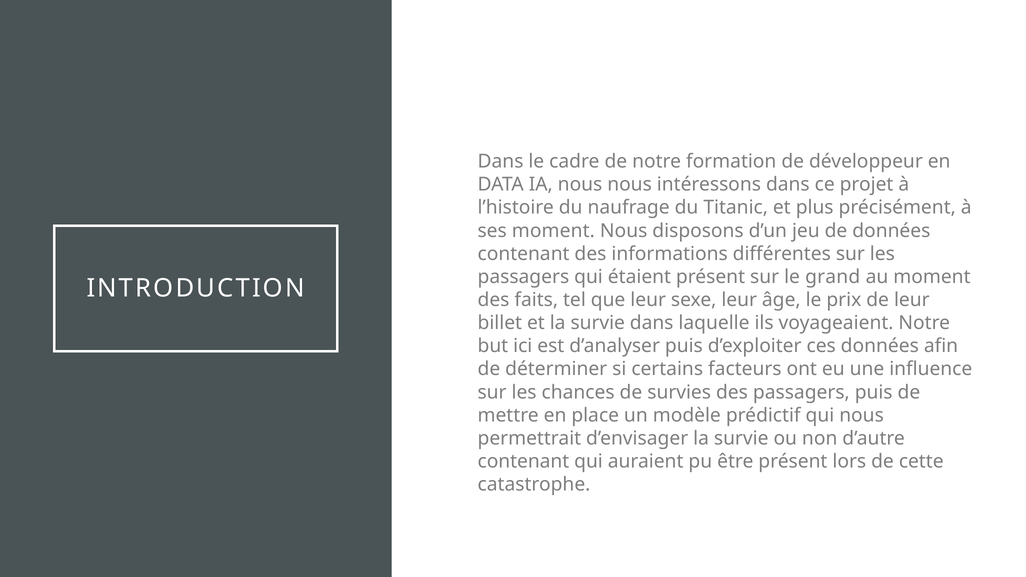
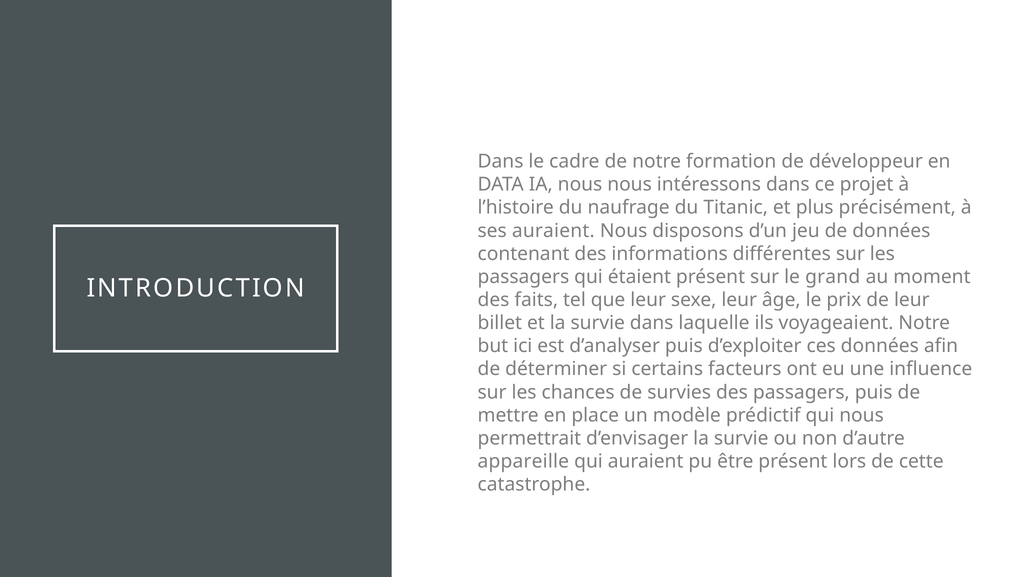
ses moment: moment -> auraient
contenant at (523, 462): contenant -> appareille
